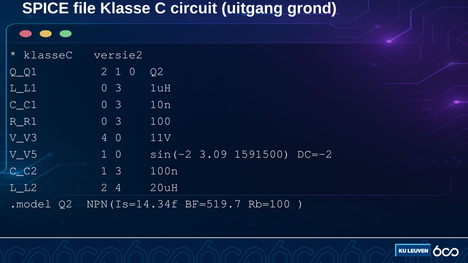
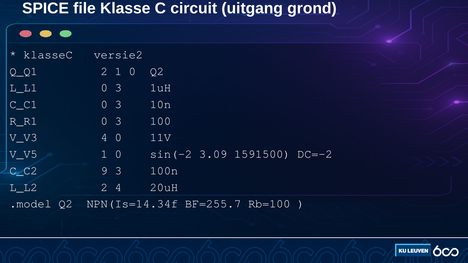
C_C2 1: 1 -> 9
BF=519.7: BF=519.7 -> BF=255.7
